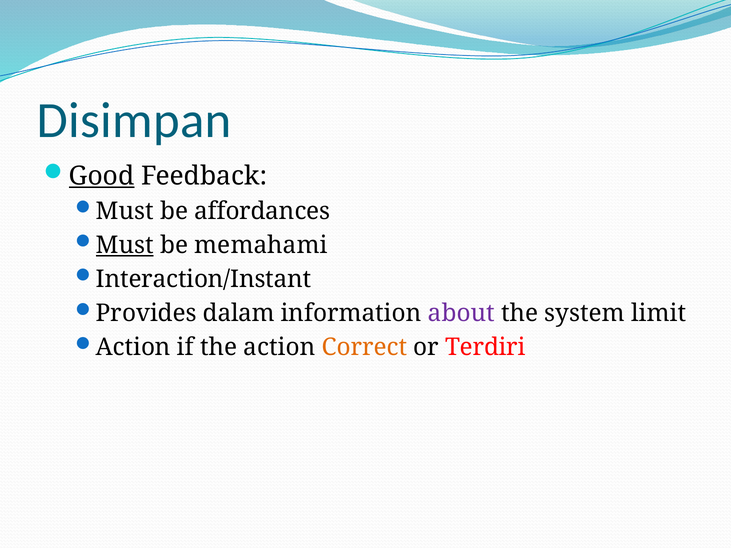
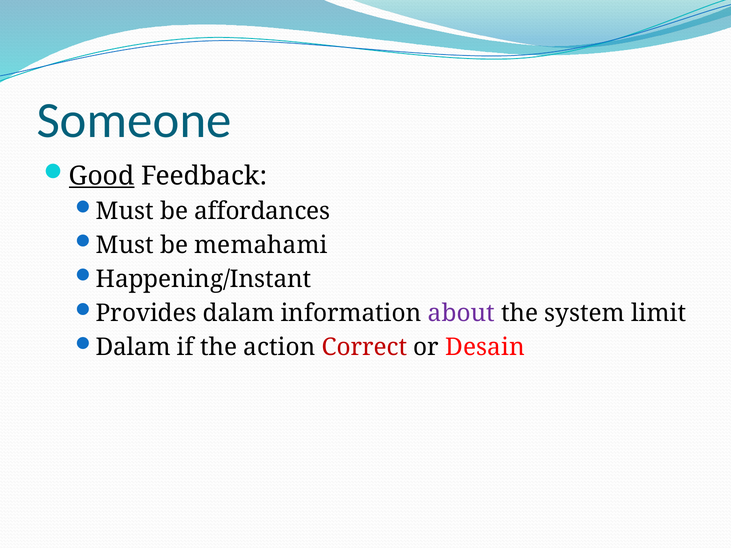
Disimpan: Disimpan -> Someone
Must at (125, 245) underline: present -> none
Interaction/Instant: Interaction/Instant -> Happening/Instant
Action at (133, 348): Action -> Dalam
Correct colour: orange -> red
Terdiri: Terdiri -> Desain
